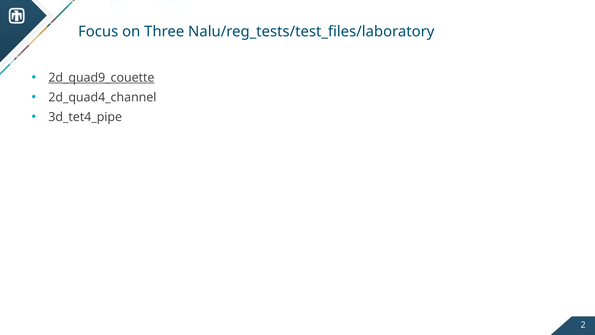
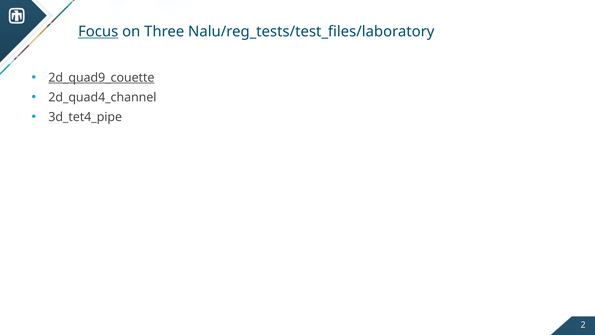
Focus underline: none -> present
